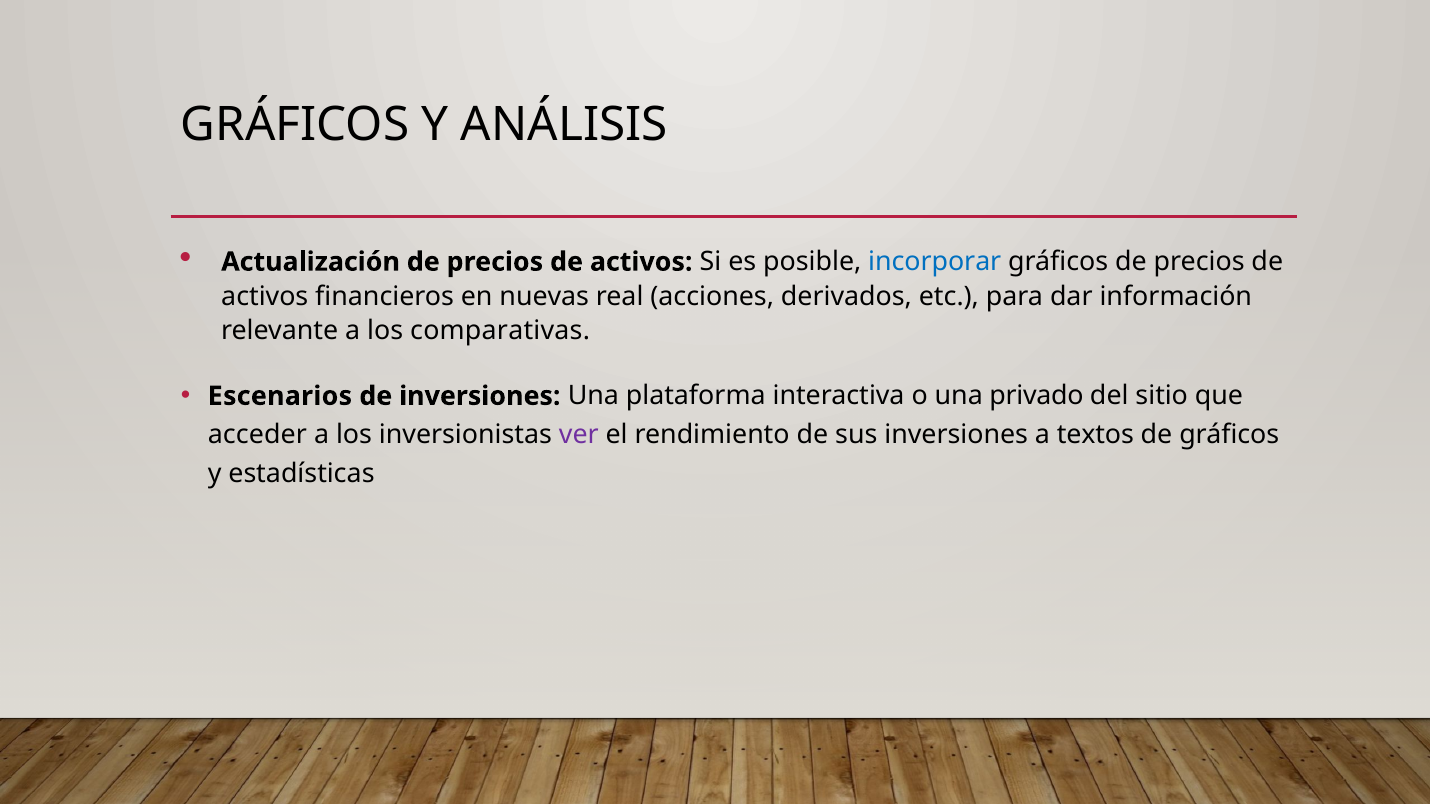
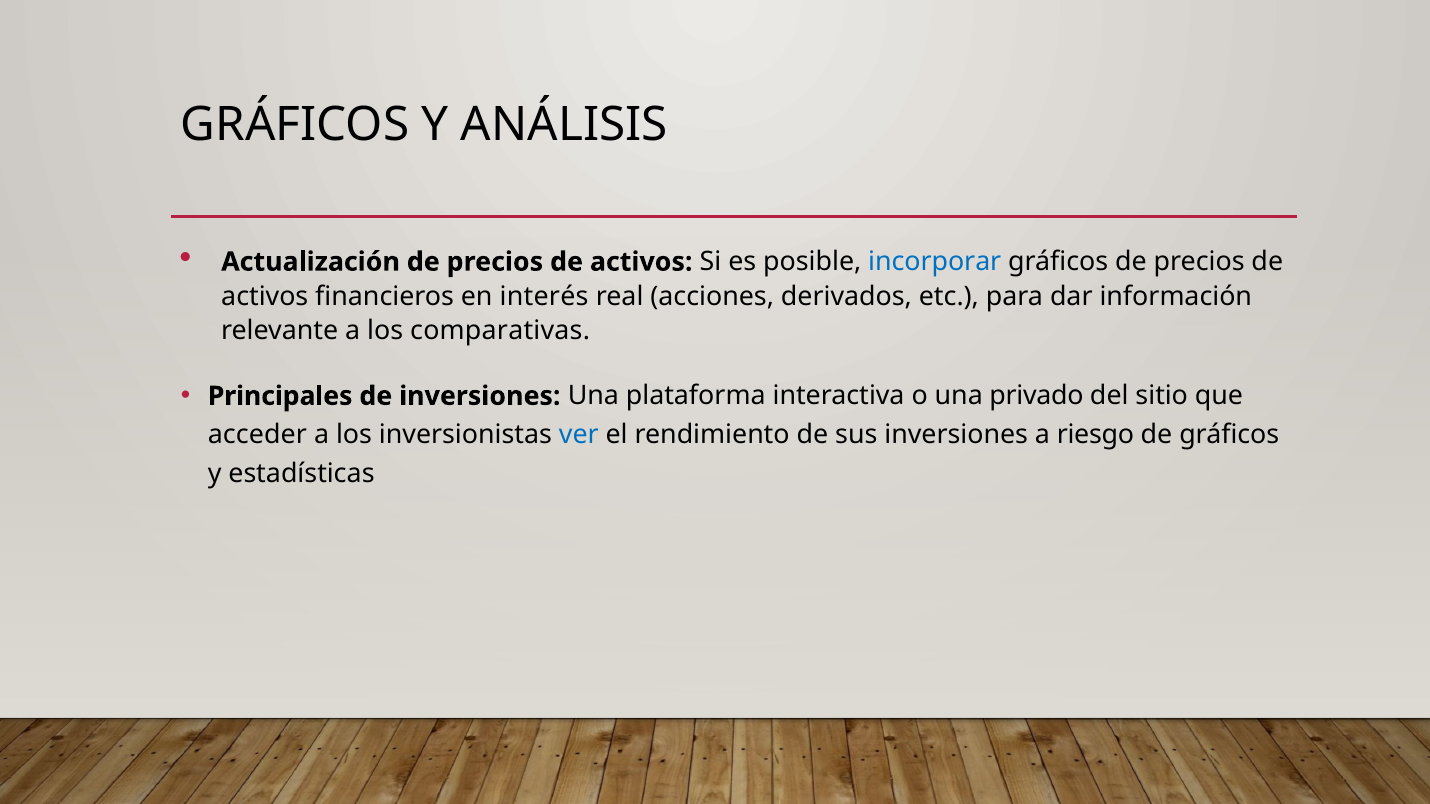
nuevas: nuevas -> interés
Escenarios: Escenarios -> Principales
ver colour: purple -> blue
textos: textos -> riesgo
